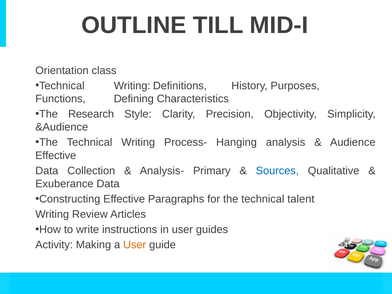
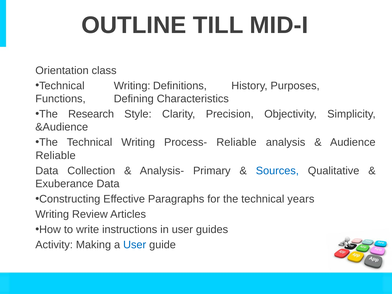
Process- Hanging: Hanging -> Reliable
Effective at (56, 155): Effective -> Reliable
talent: talent -> years
User at (135, 245) colour: orange -> blue
